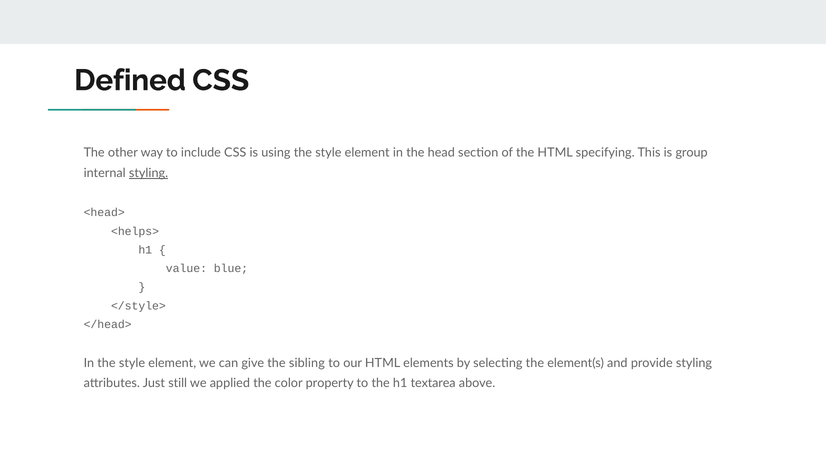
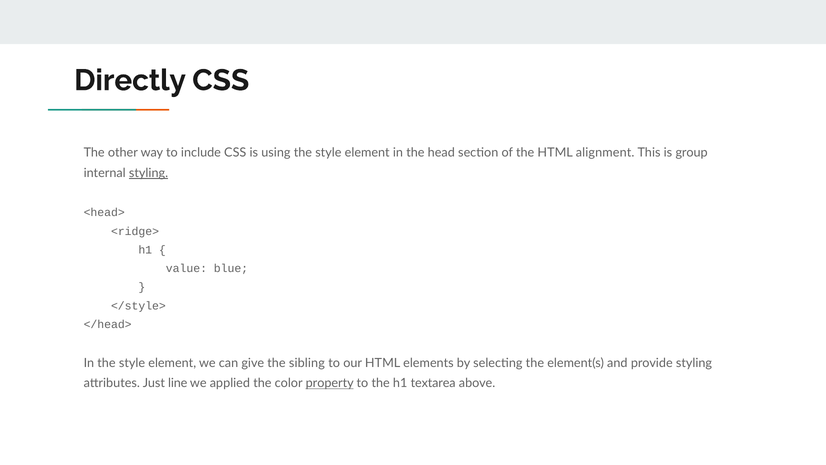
Defined: Defined -> Directly
specifying: specifying -> alignment
<helps>: <helps> -> <ridge>
still: still -> line
property underline: none -> present
